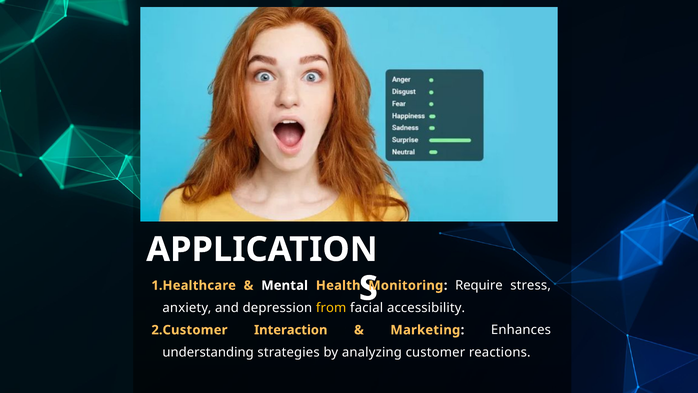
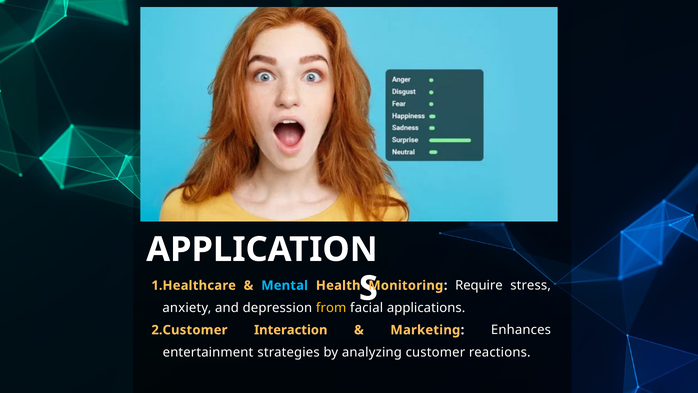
Mental colour: white -> light blue
accessibility: accessibility -> applications
understanding: understanding -> entertainment
